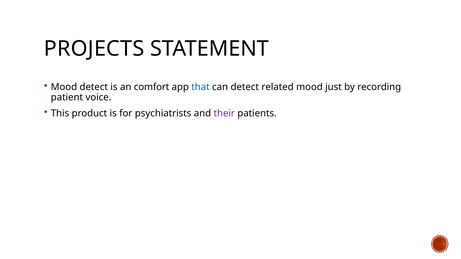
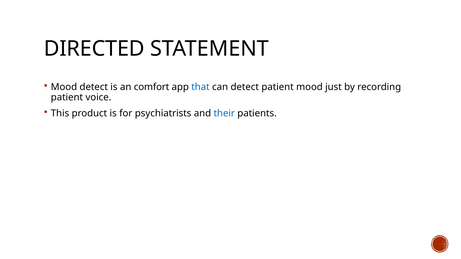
PROJECTS: PROJECTS -> DIRECTED
detect related: related -> patient
their colour: purple -> blue
